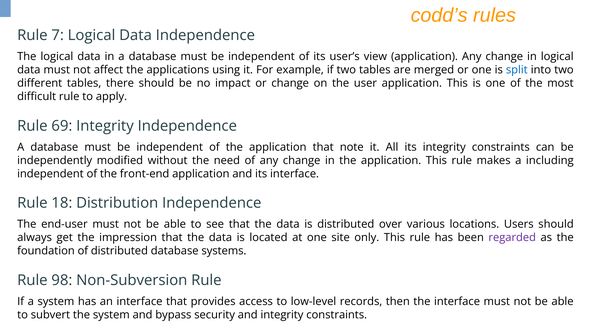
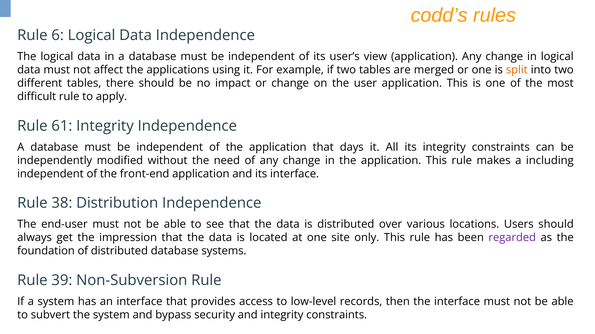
7: 7 -> 6
split colour: blue -> orange
69: 69 -> 61
note: note -> days
18: 18 -> 38
98: 98 -> 39
